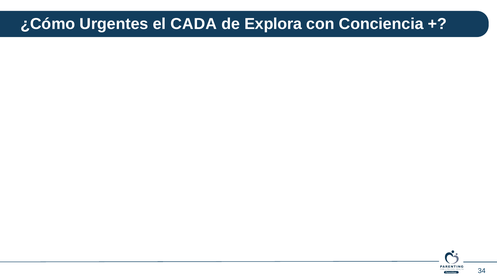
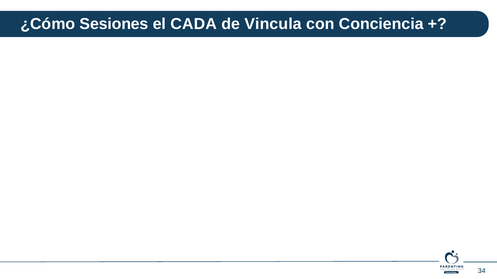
Urgentes: Urgentes -> Sesiones
Explora: Explora -> Vincula
